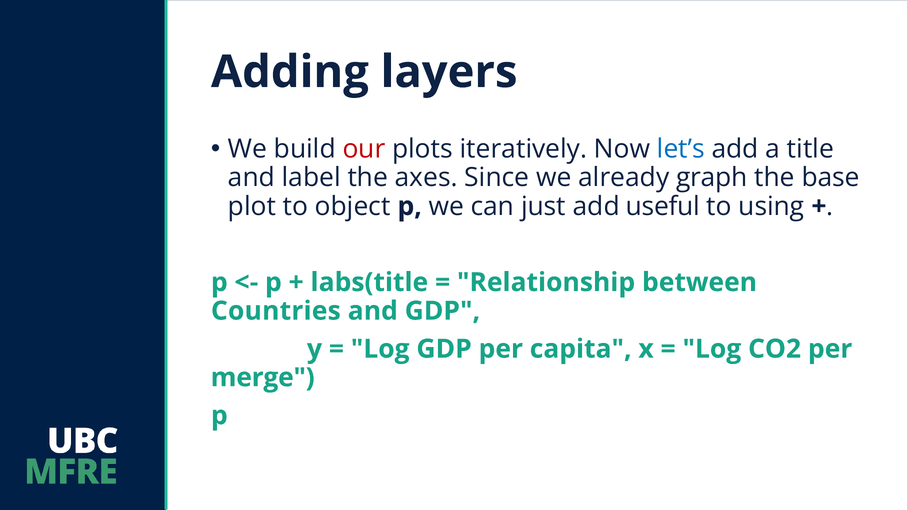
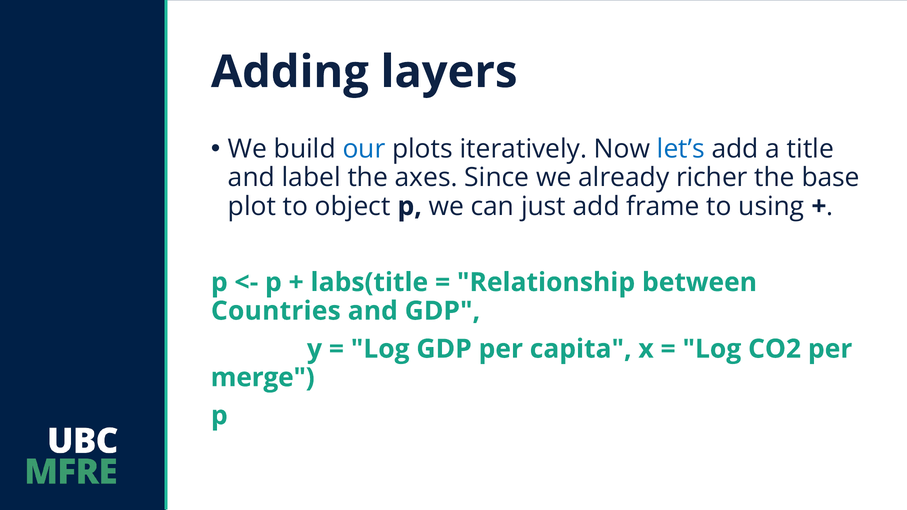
our colour: red -> blue
graph: graph -> richer
useful: useful -> frame
